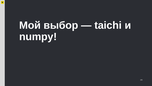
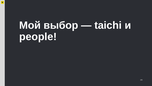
numpy: numpy -> people
